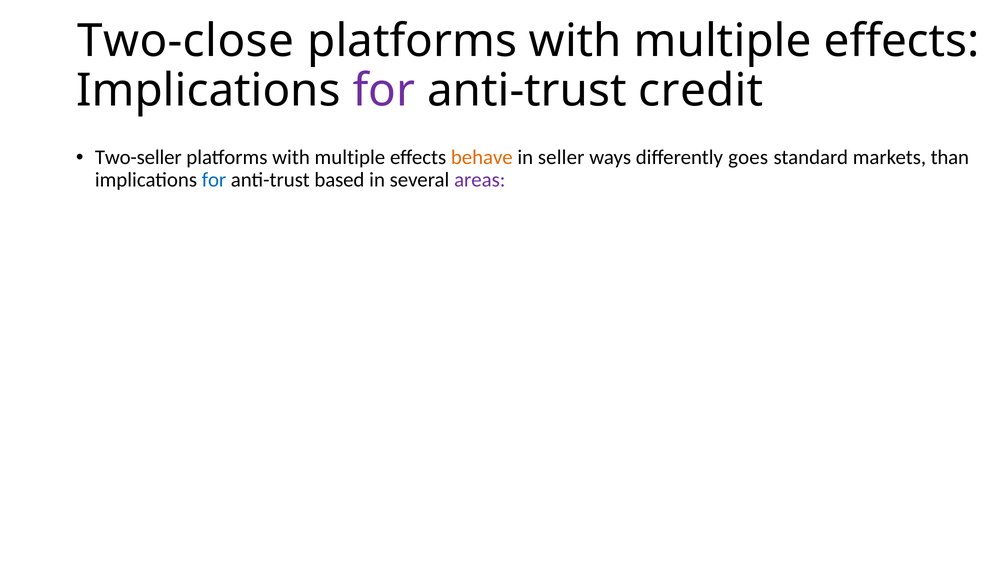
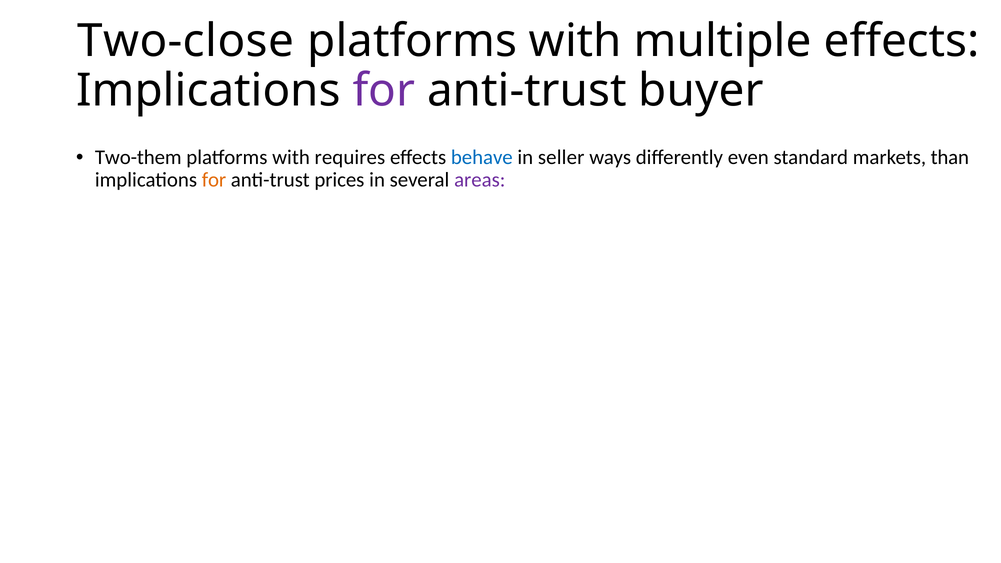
credit: credit -> buyer
Two-seller: Two-seller -> Two-them
multiple at (350, 158): multiple -> requires
behave colour: orange -> blue
goes: goes -> even
for at (214, 180) colour: blue -> orange
based: based -> prices
